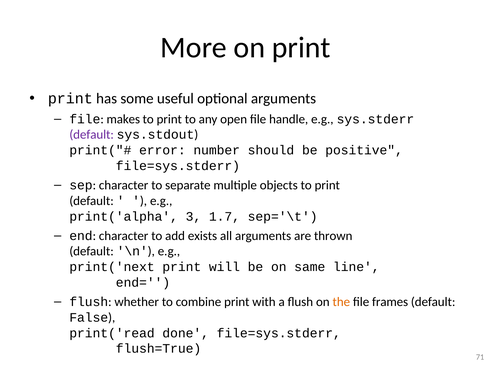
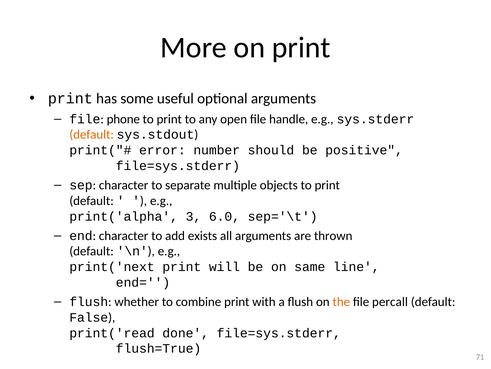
makes: makes -> phone
default at (92, 134) colour: purple -> orange
1.7: 1.7 -> 6.0
frames: frames -> percall
